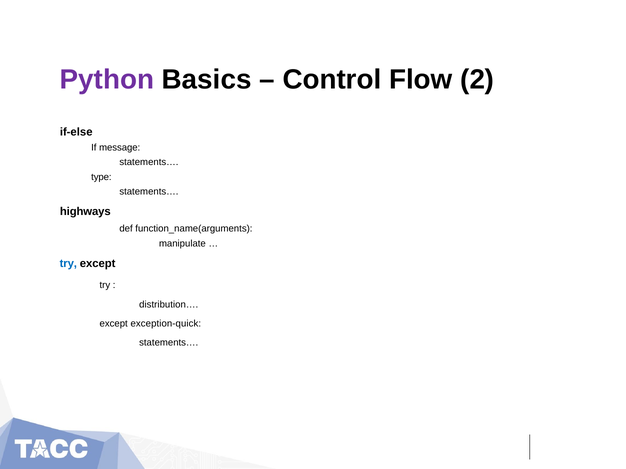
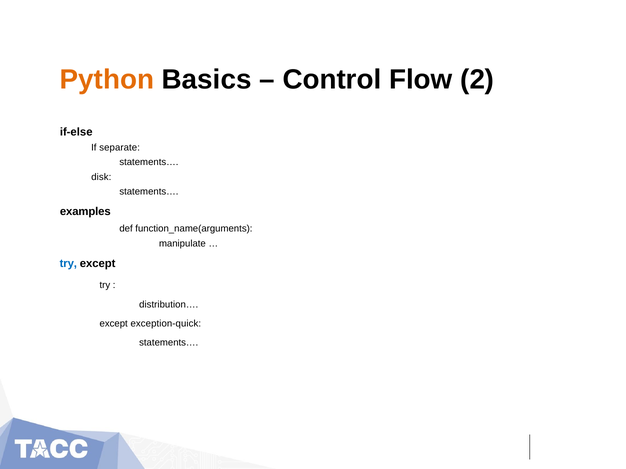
Python colour: purple -> orange
message: message -> separate
type: type -> disk
highways: highways -> examples
